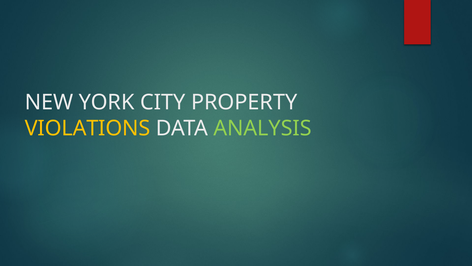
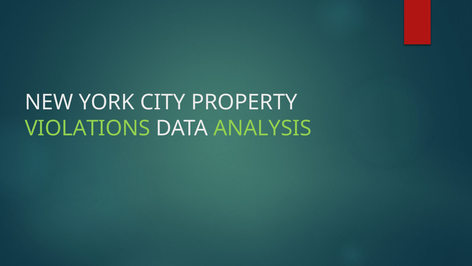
VIOLATIONS colour: yellow -> light green
